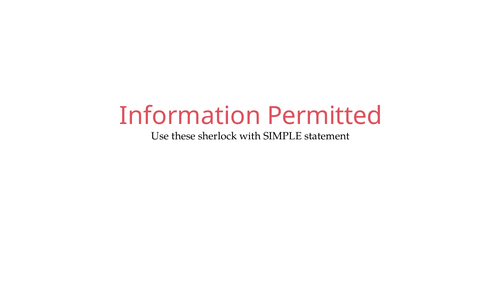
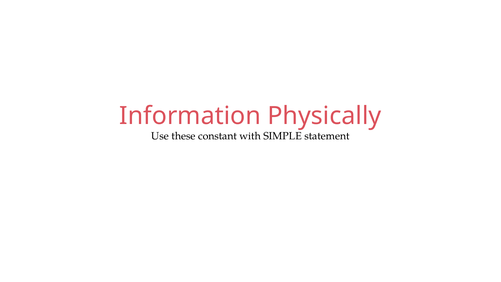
Permitted: Permitted -> Physically
sherlock: sherlock -> constant
